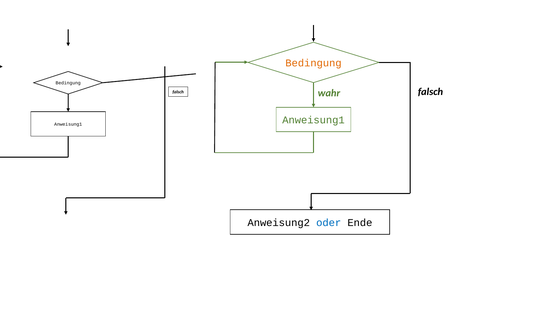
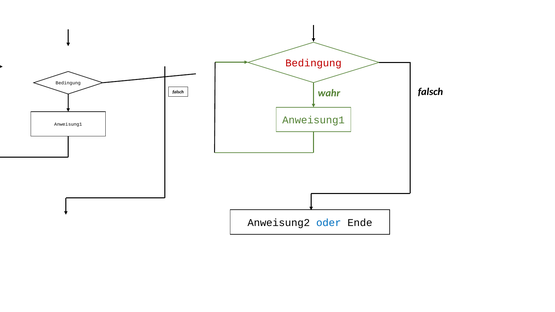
Bedingung at (313, 63) colour: orange -> red
